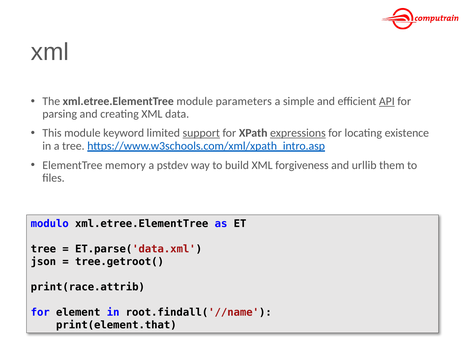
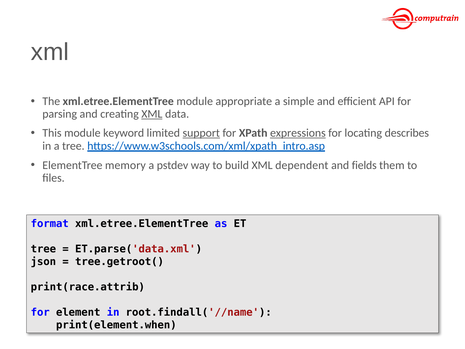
parameters: parameters -> appropriate
API underline: present -> none
XML at (152, 114) underline: none -> present
existence: existence -> describes
forgiveness: forgiveness -> dependent
urllib: urllib -> fields
modulo: modulo -> format
print(element.that: print(element.that -> print(element.when
